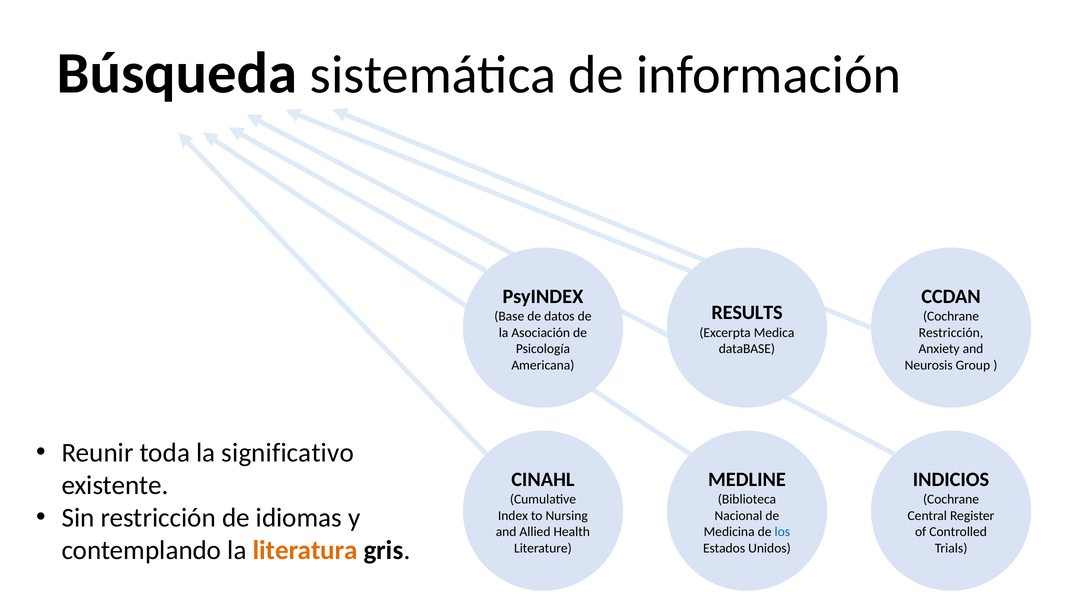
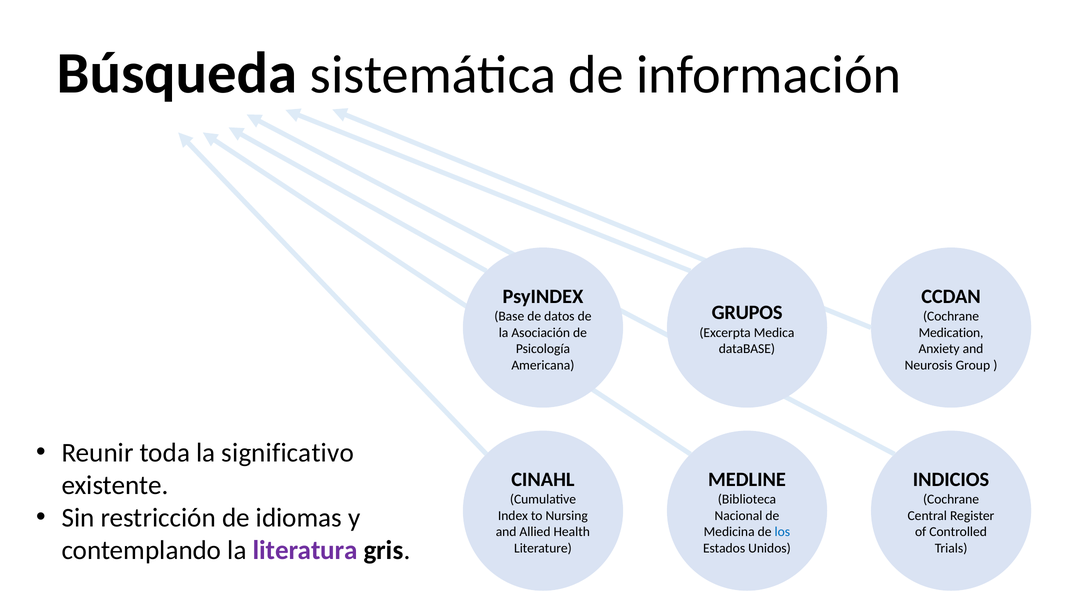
RESULTS: RESULTS -> GRUPOS
Restricción at (951, 333): Restricción -> Medication
literatura colour: orange -> purple
